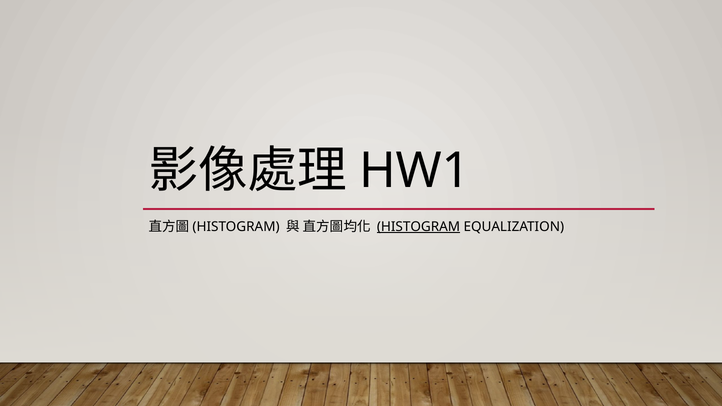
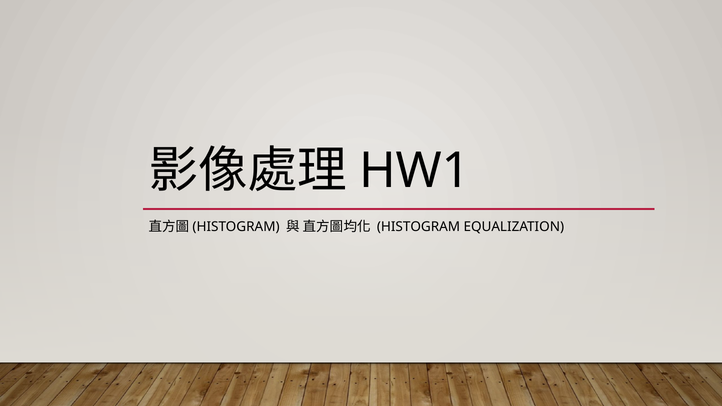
HISTOGRAM underline: present -> none
